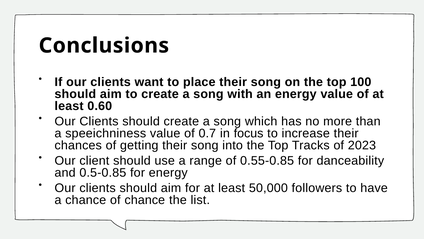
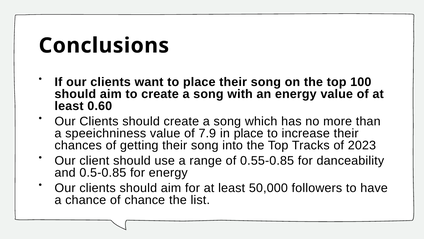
0.7: 0.7 -> 7.9
in focus: focus -> place
